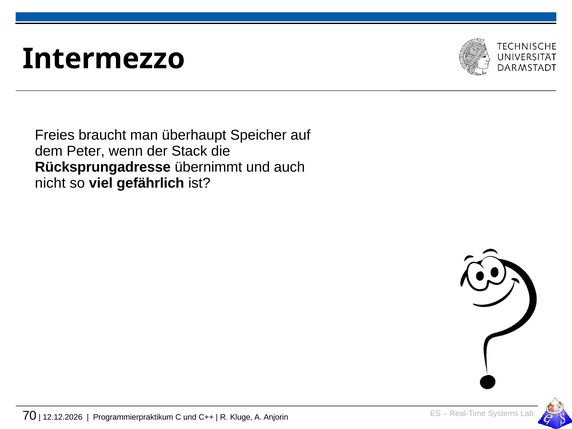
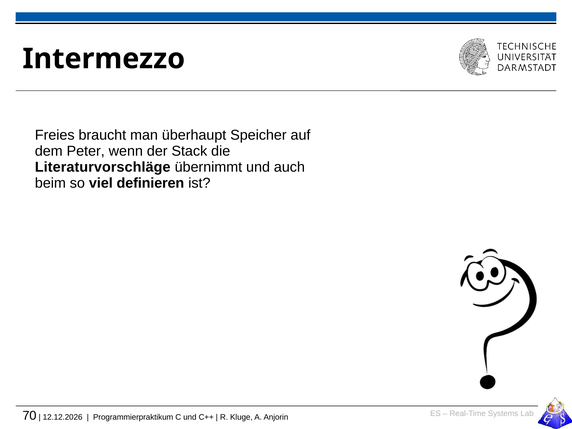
Rücksprungadresse: Rücksprungadresse -> Literaturvorschläge
nicht: nicht -> beim
gefährlich: gefährlich -> definieren
